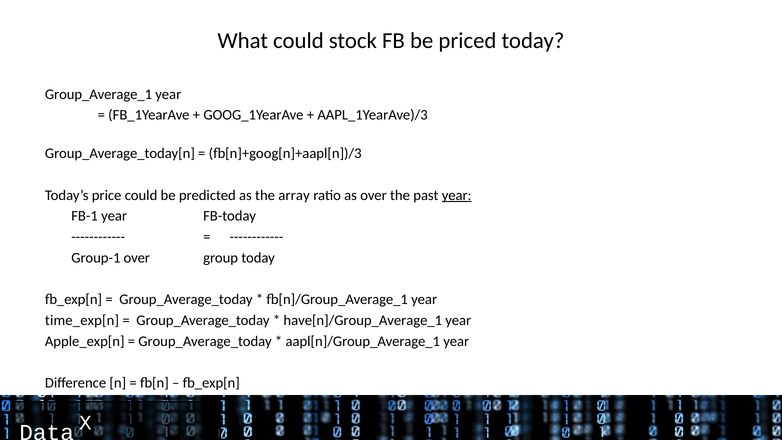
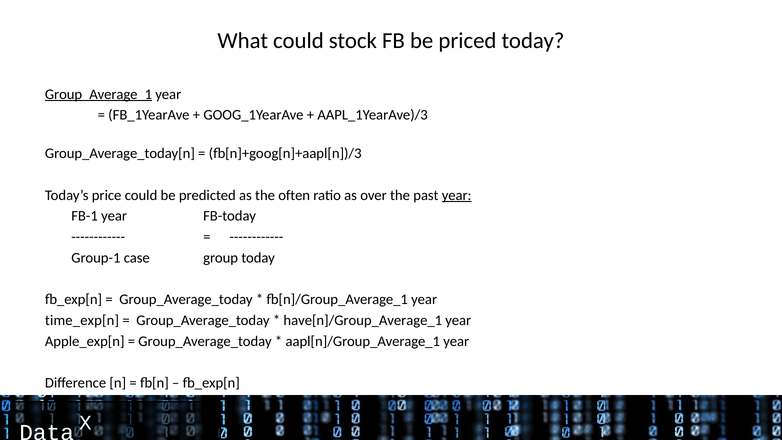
Group_Average_1 underline: none -> present
array: array -> often
Group-1 over: over -> case
